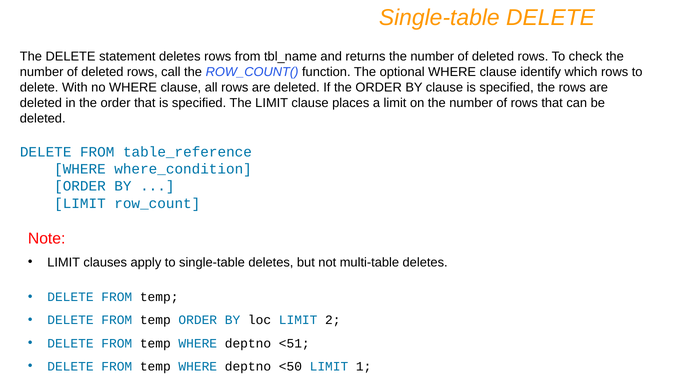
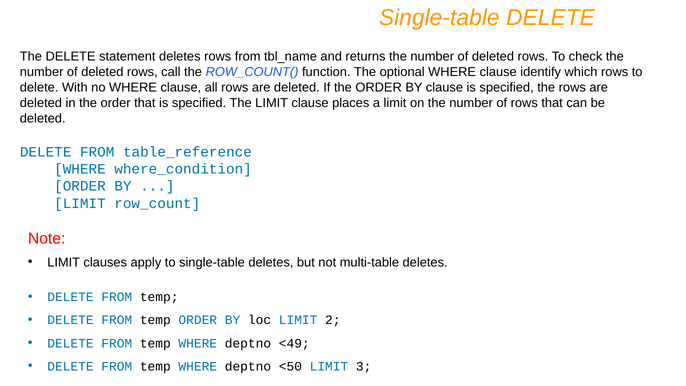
<51: <51 -> <49
1: 1 -> 3
